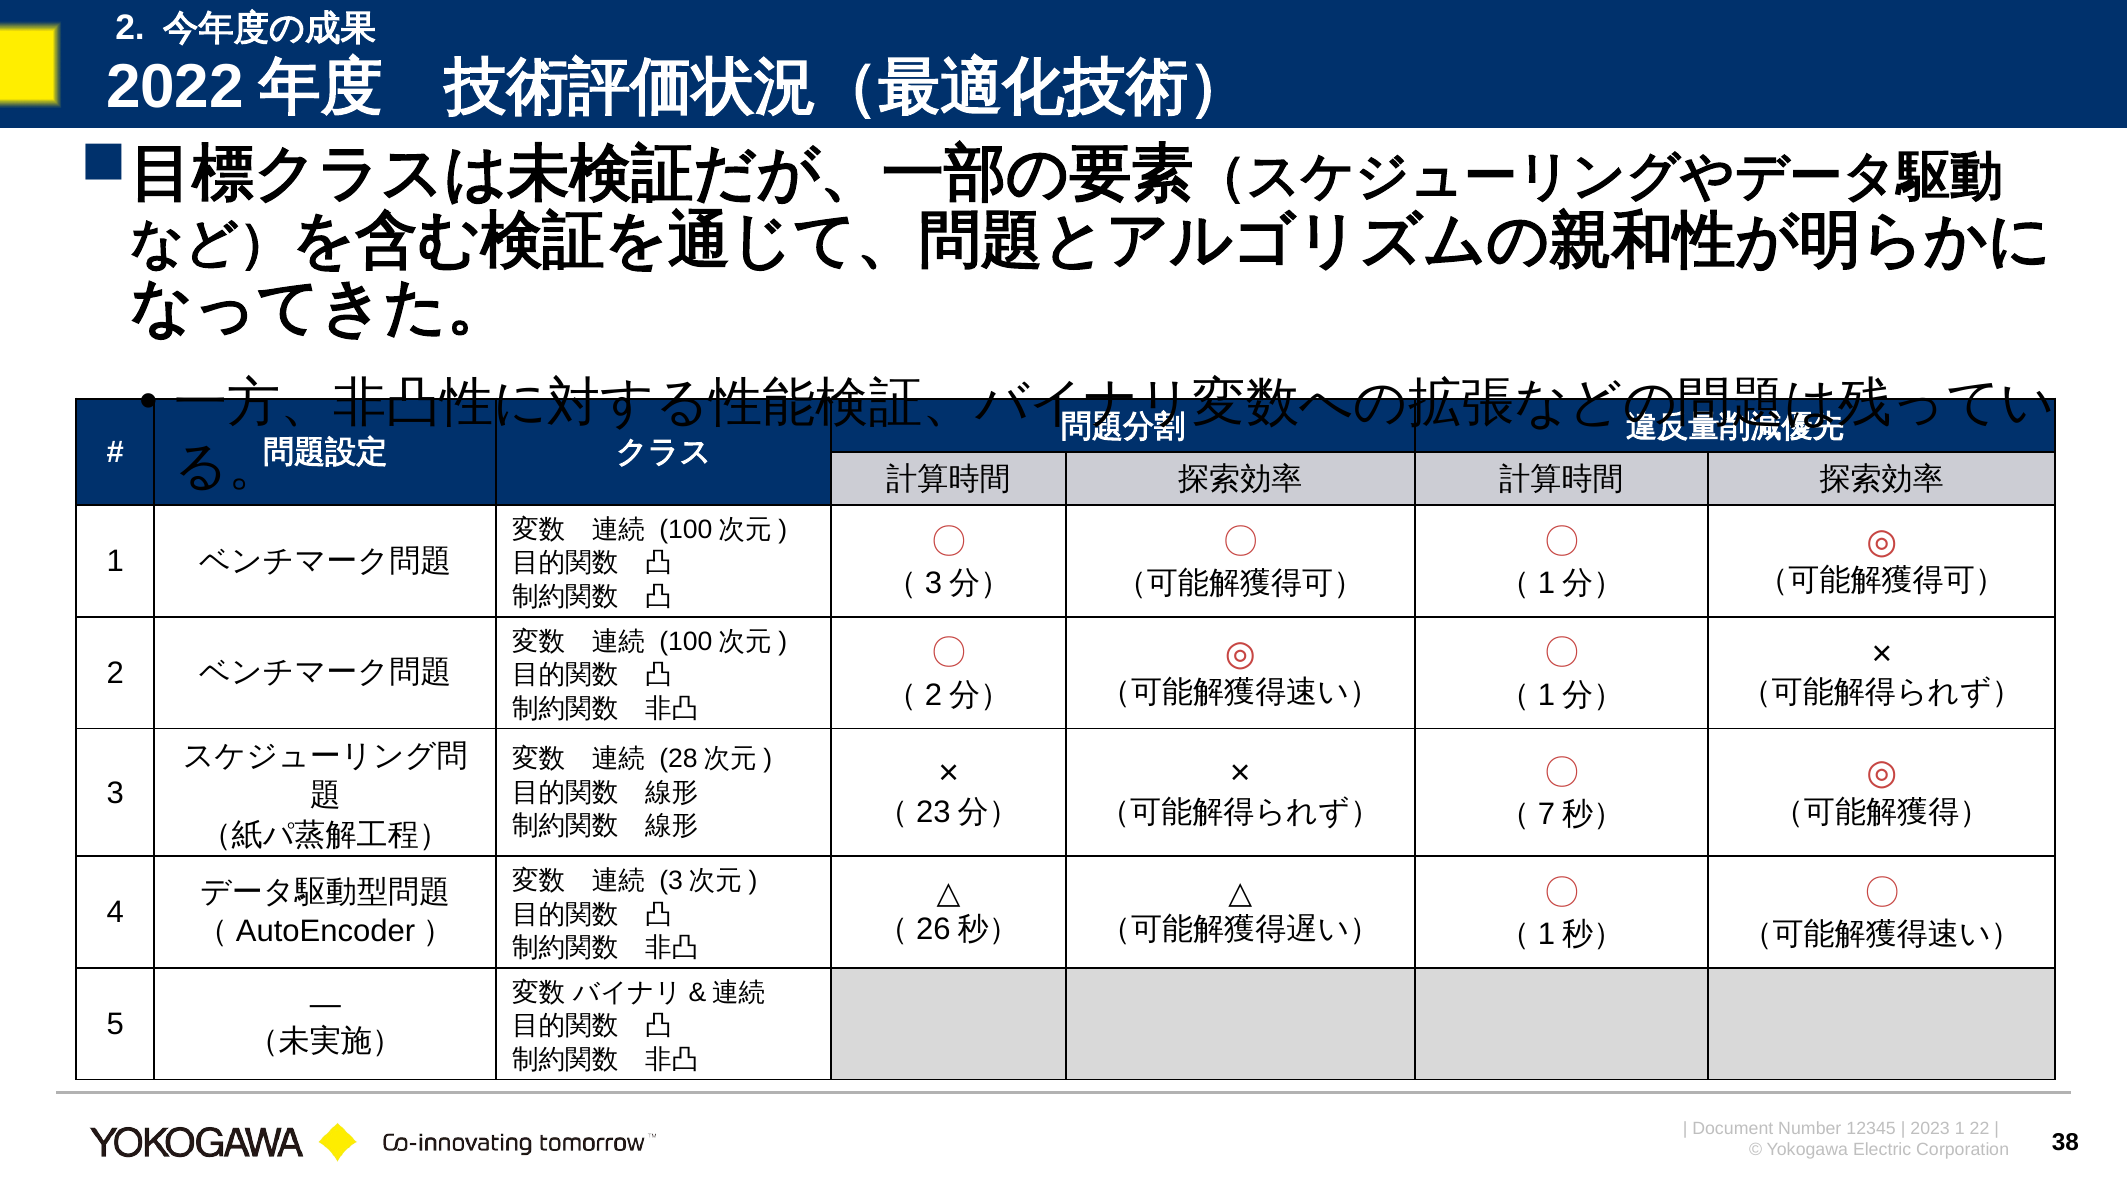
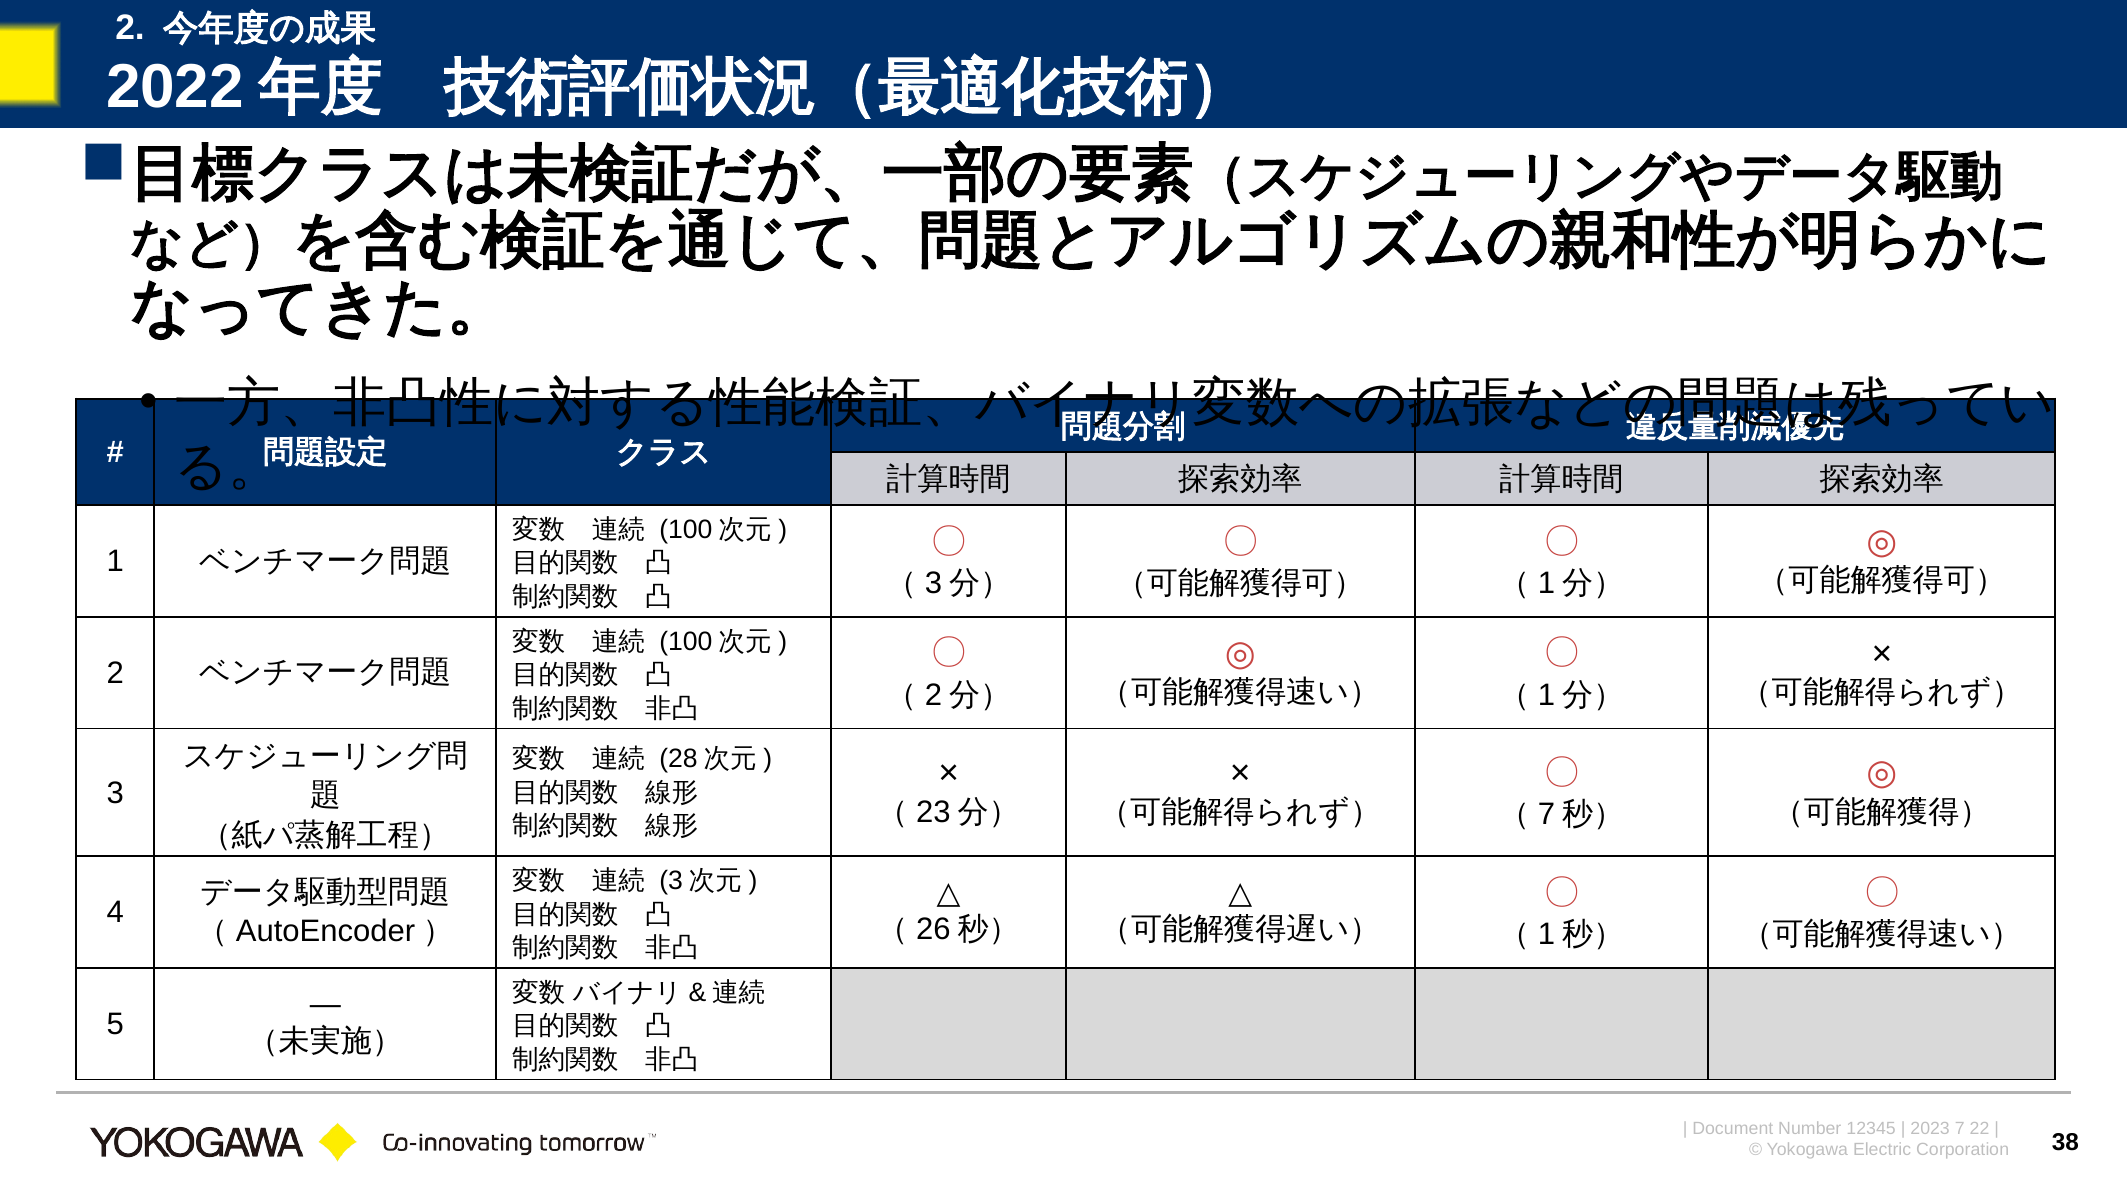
1 at (1960, 1129): 1 -> 7
